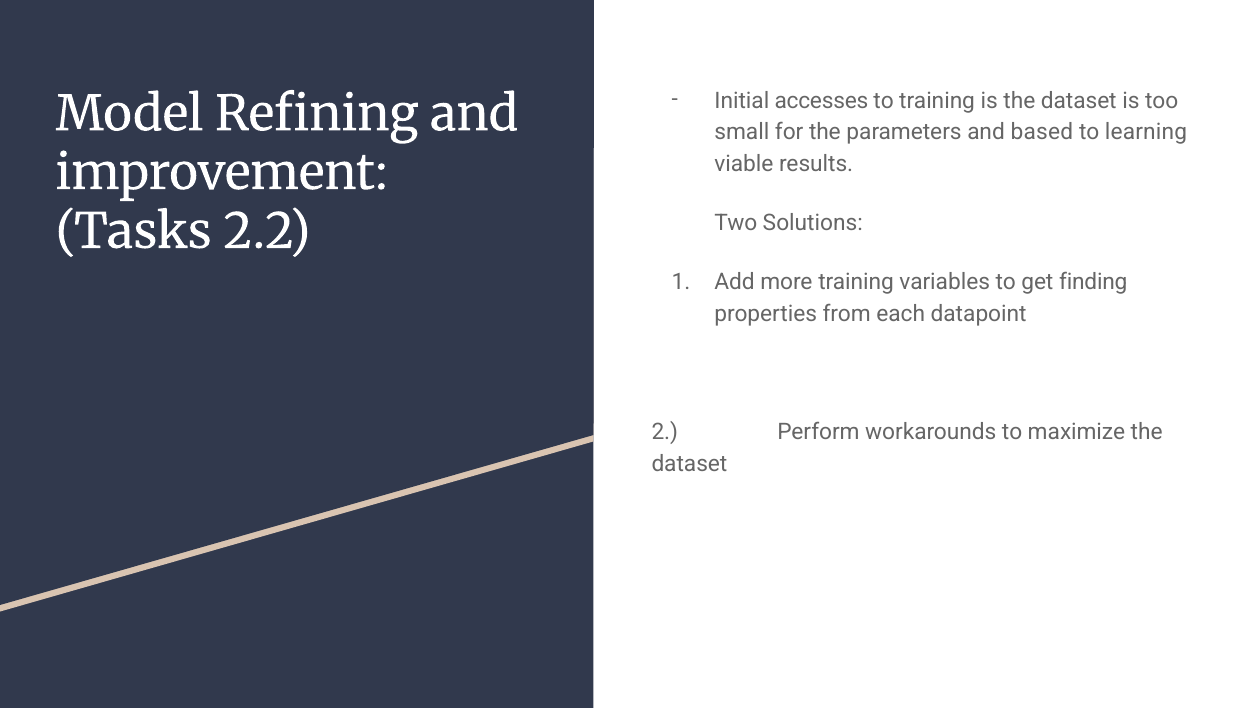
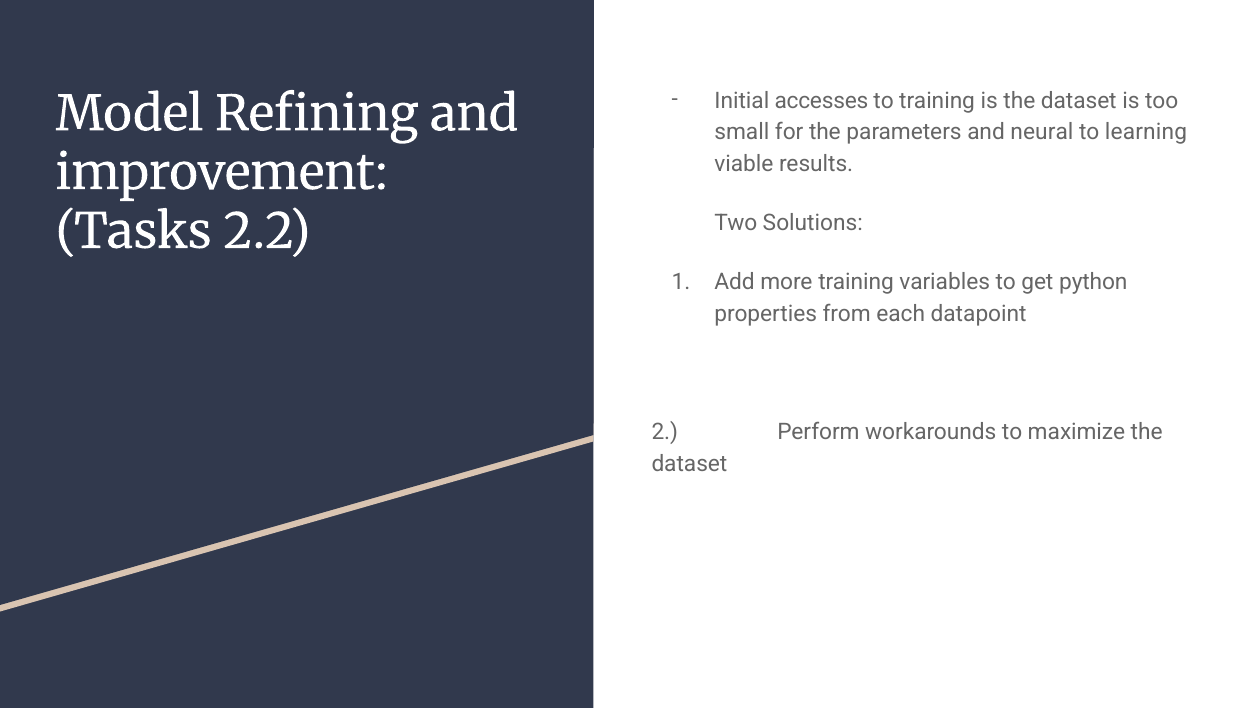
based: based -> neural
finding: finding -> python
